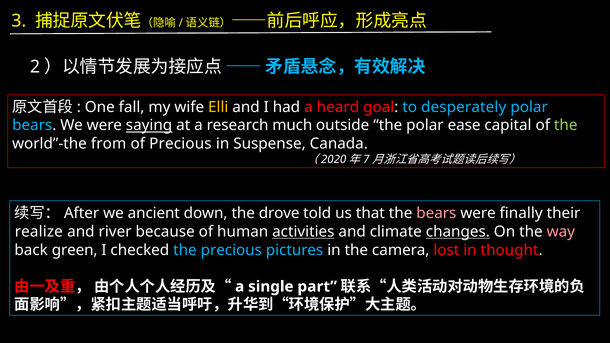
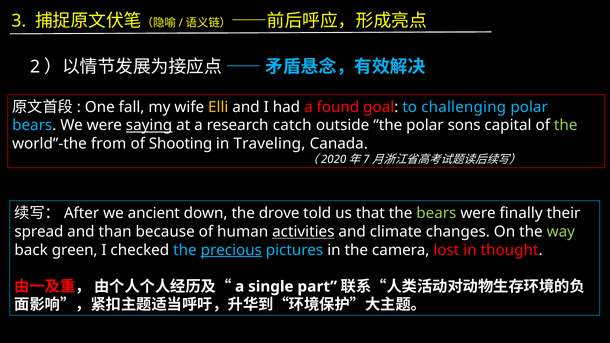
heard: heard -> found
desperately: desperately -> challenging
much: much -> catch
ease: ease -> sons
of Precious: Precious -> Shooting
Suspense: Suspense -> Traveling
bears at (436, 213) colour: pink -> light green
realize: realize -> spread
river: river -> than
changes underline: present -> none
way colour: pink -> light green
precious at (231, 250) underline: none -> present
